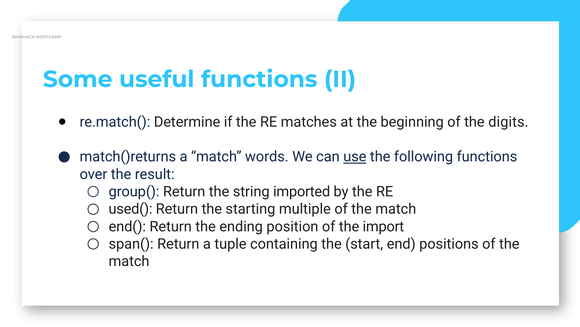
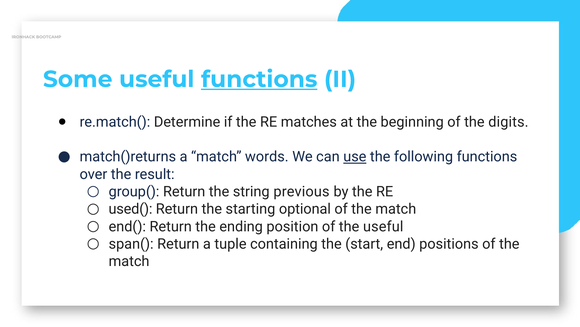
functions at (259, 79) underline: none -> present
imported: imported -> previous
multiple: multiple -> optional
the import: import -> useful
